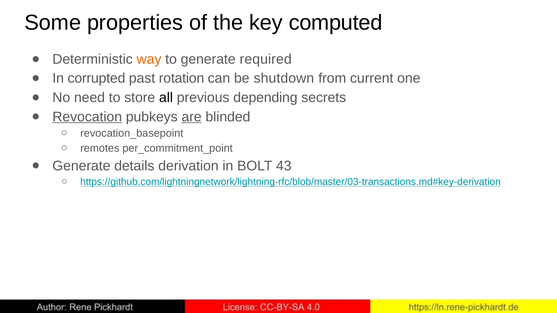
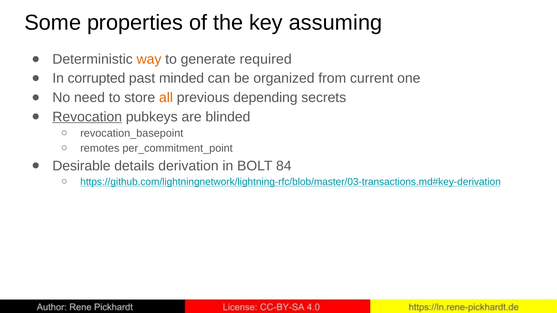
computed: computed -> assuming
rotation: rotation -> minded
shutdown: shutdown -> organized
all colour: black -> orange
are underline: present -> none
Generate at (81, 166): Generate -> Desirable
43: 43 -> 84
